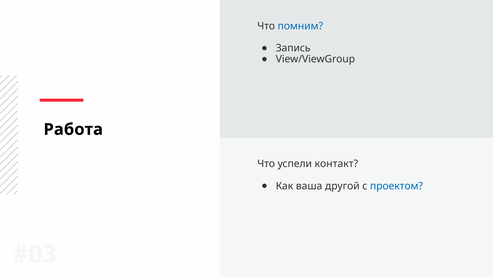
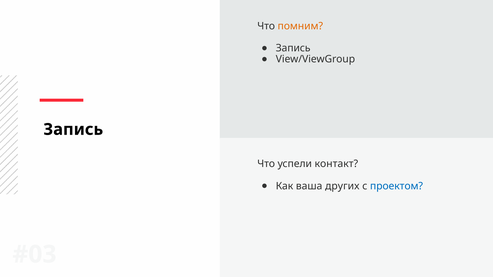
помним colour: blue -> orange
Работа at (73, 130): Работа -> Запись
другой: другой -> других
